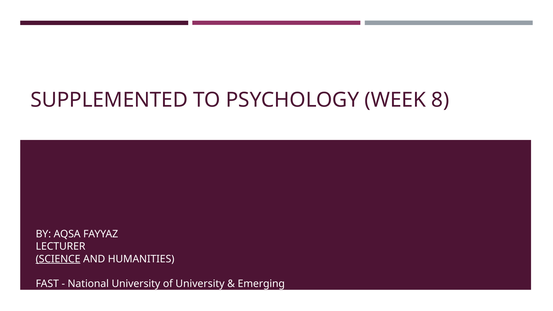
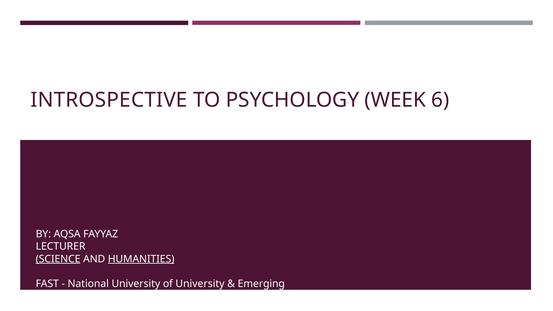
SUPPLEMENTED: SUPPLEMENTED -> INTROSPECTIVE
8: 8 -> 6
HUMANITIES underline: none -> present
